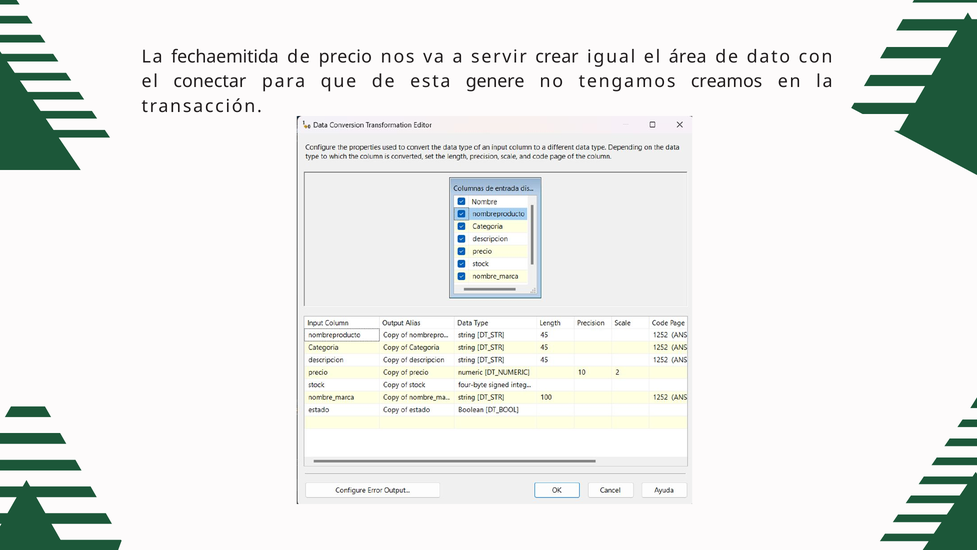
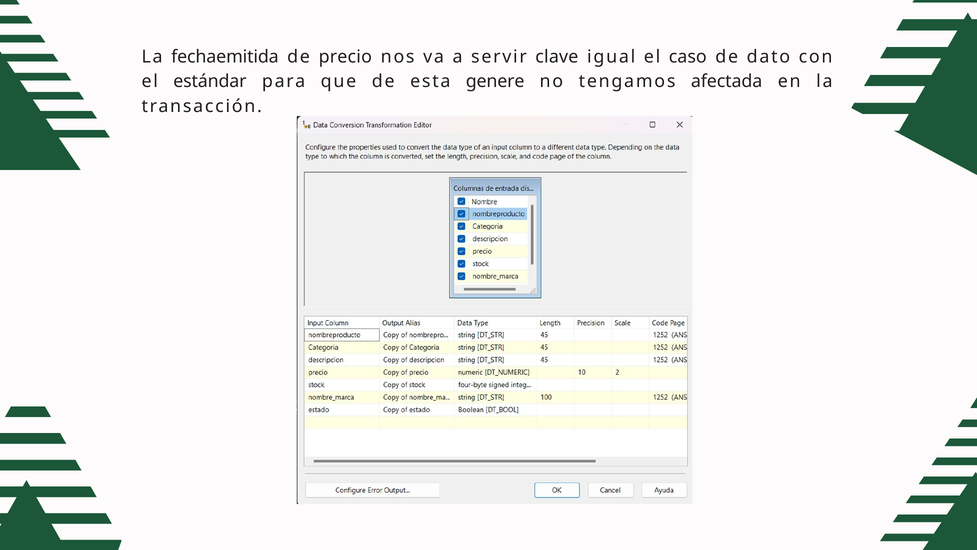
crear: crear -> clave
área: área -> caso
conectar: conectar -> estándar
creamos: creamos -> afectada
